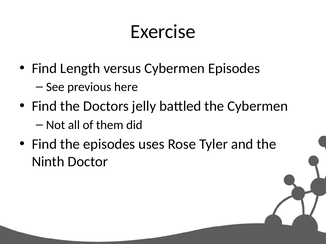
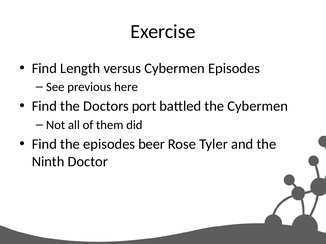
jelly: jelly -> port
uses: uses -> beer
